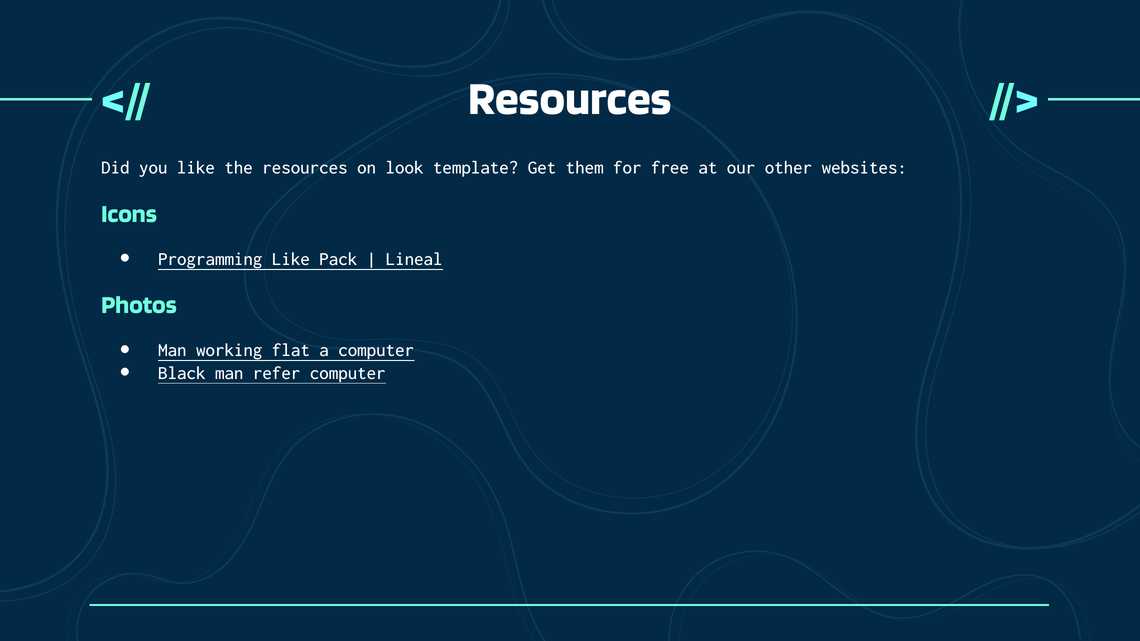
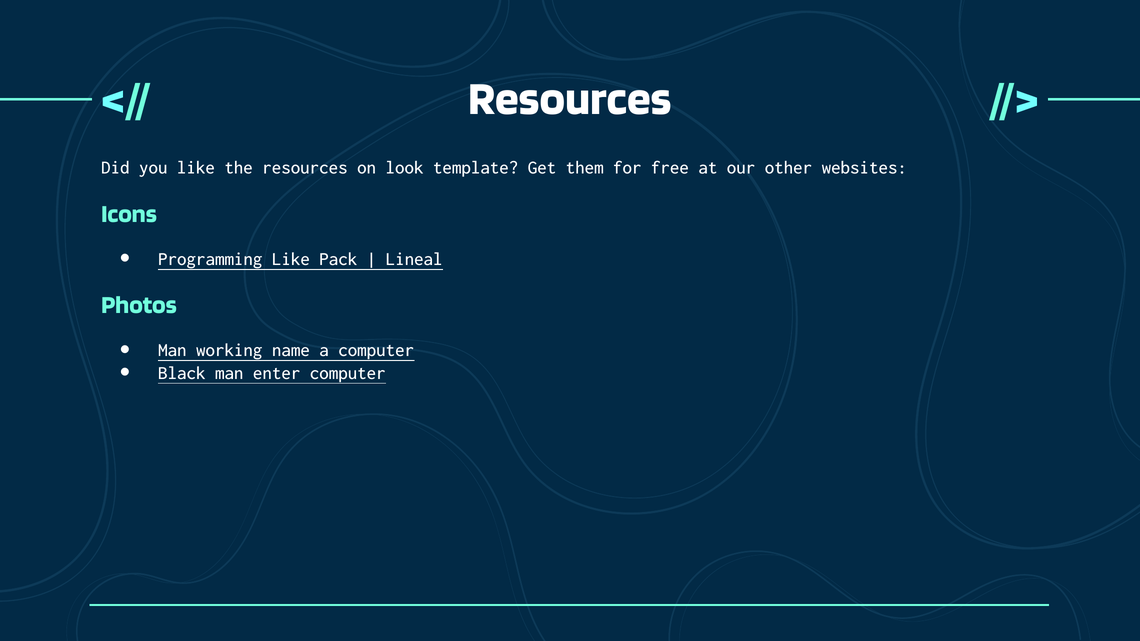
flat: flat -> name
refer: refer -> enter
